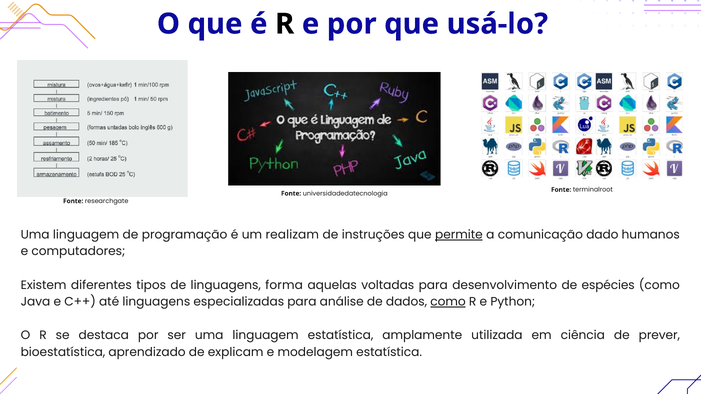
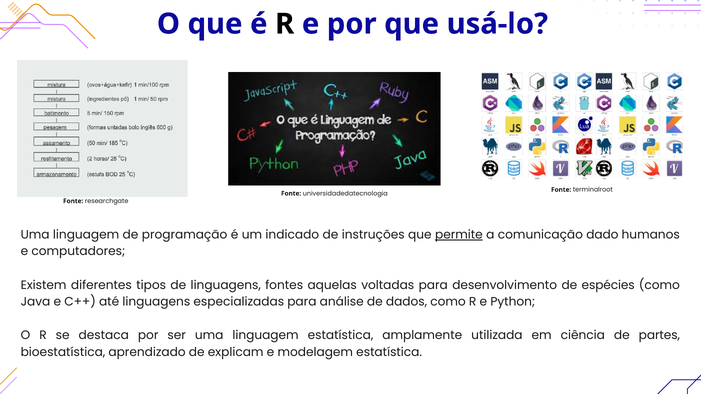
realizam: realizam -> indicado
forma: forma -> fontes
como at (448, 302) underline: present -> none
prever: prever -> partes
